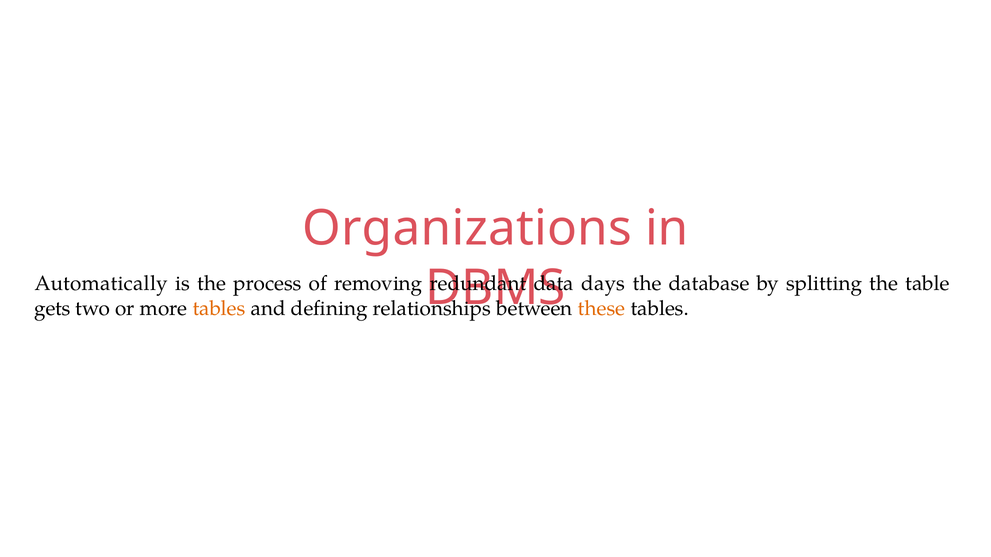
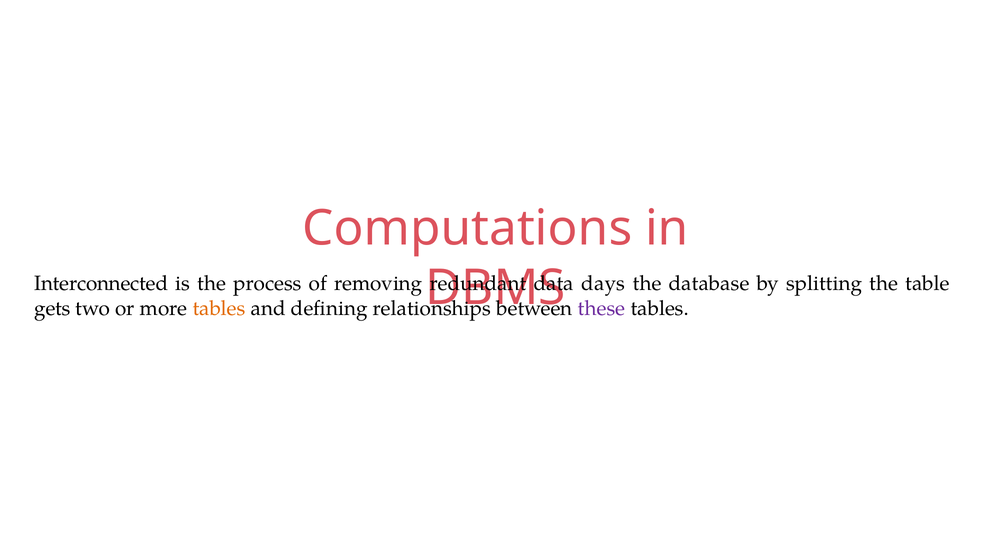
Organizations: Organizations -> Computations
Automatically: Automatically -> Interconnected
these colour: orange -> purple
